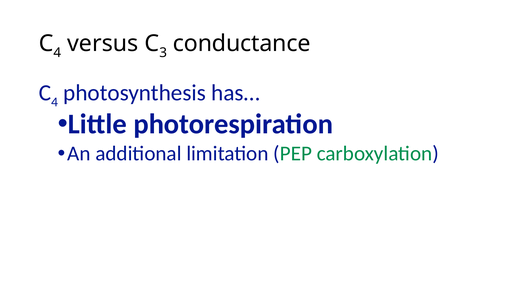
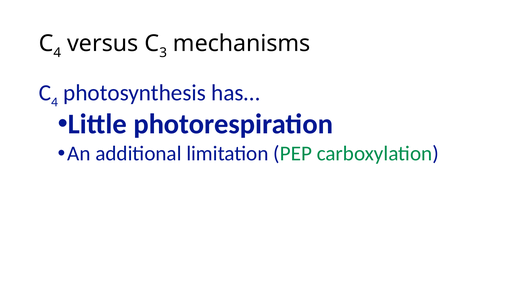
conductance: conductance -> mechanisms
